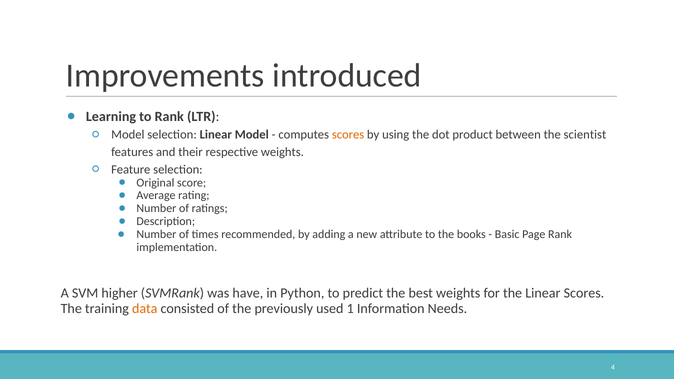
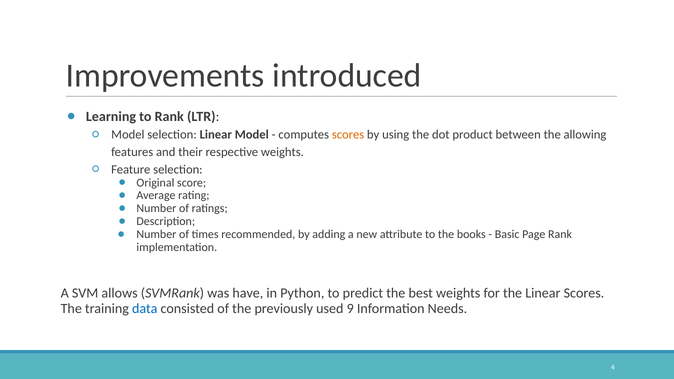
scientist: scientist -> allowing
higher: higher -> allows
data colour: orange -> blue
1: 1 -> 9
